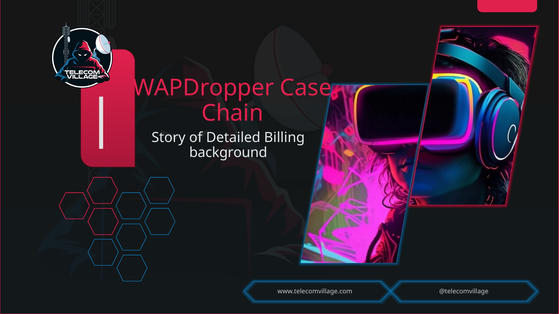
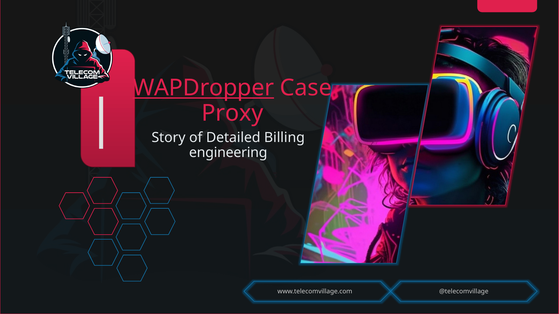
WAPDropper underline: none -> present
Chain: Chain -> Proxy
background: background -> engineering
